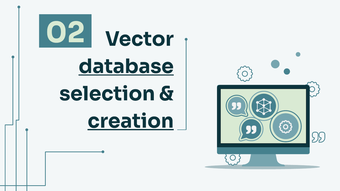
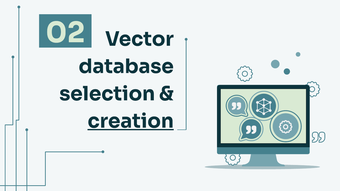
database underline: present -> none
